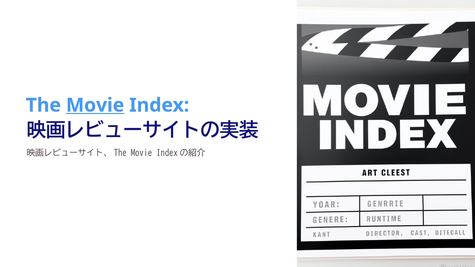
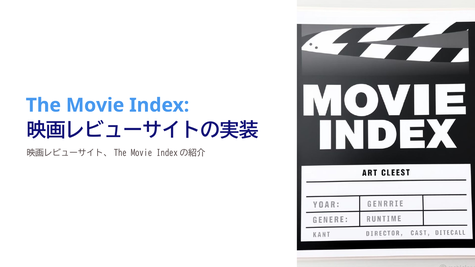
Movie at (95, 105) underline: present -> none
